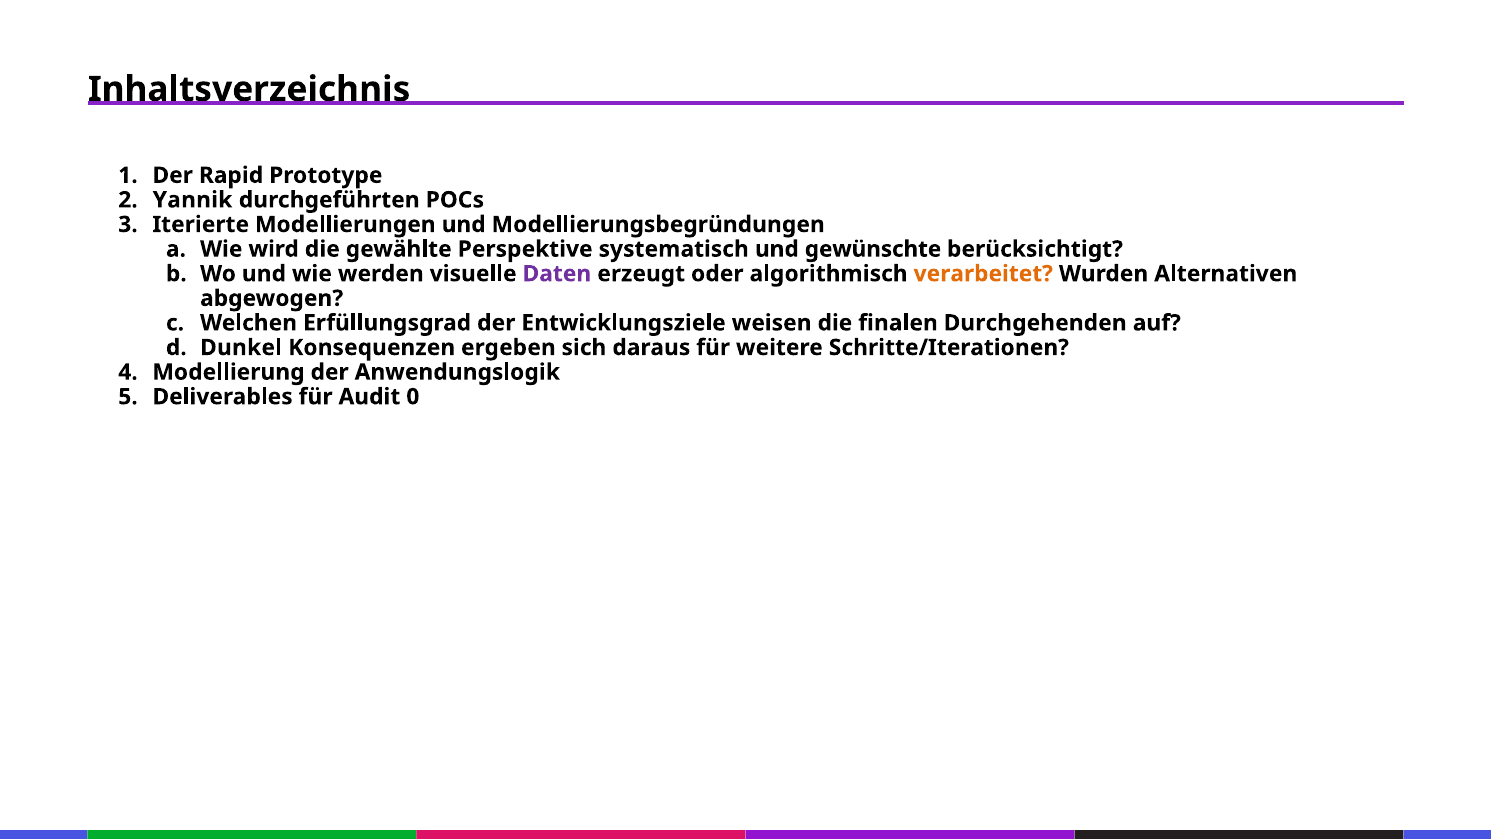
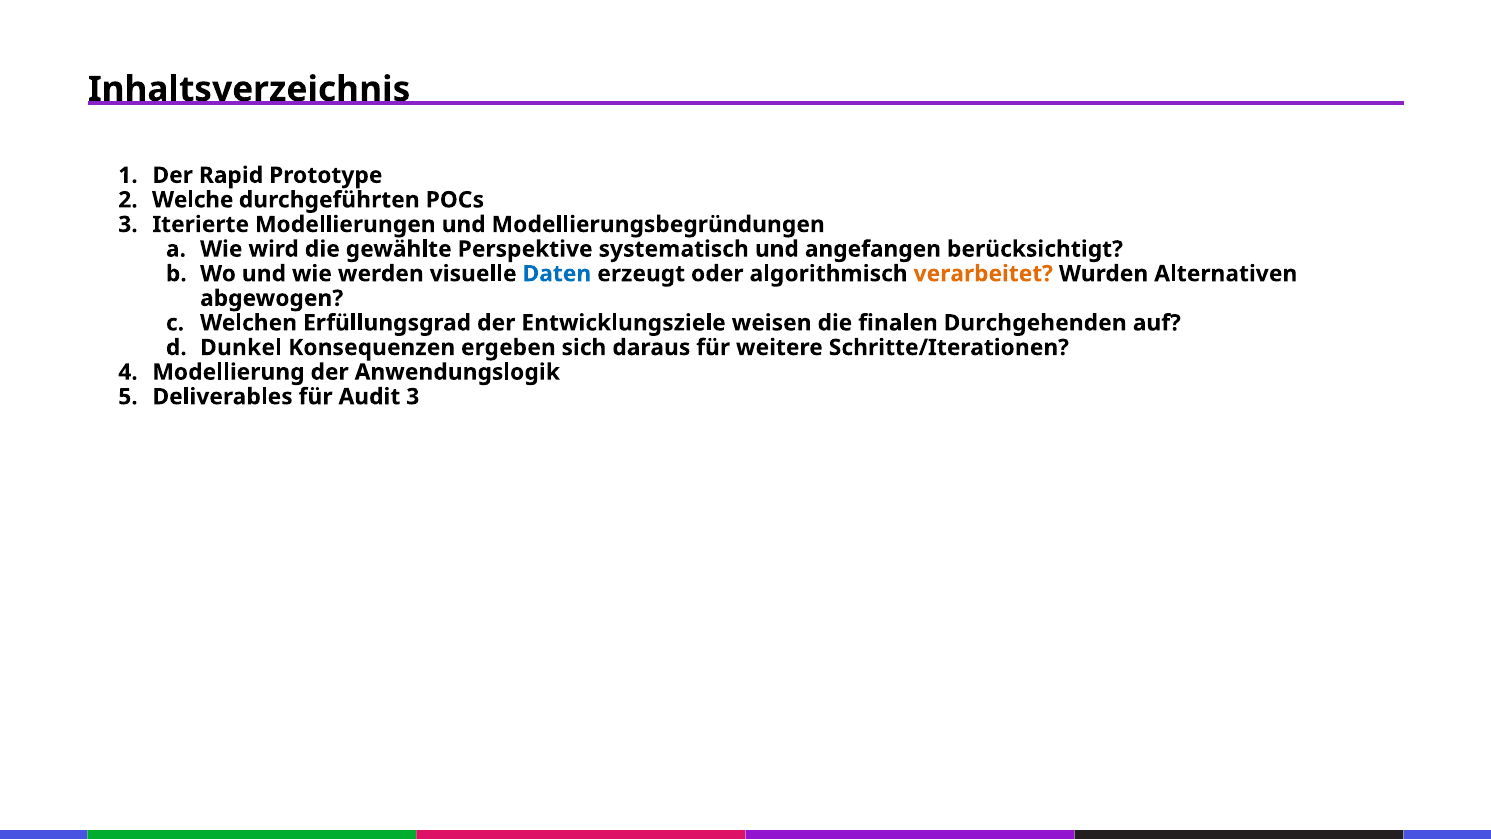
Yannik: Yannik -> Welche
gewünschte: gewünschte -> angefangen
Daten colour: purple -> blue
Audit 0: 0 -> 3
